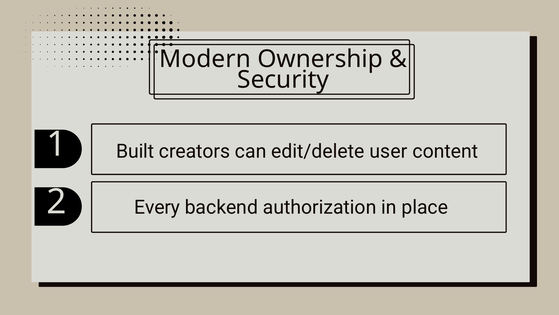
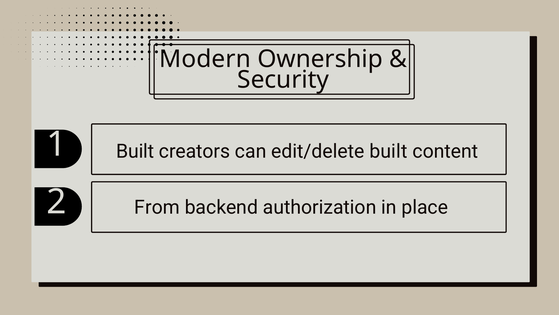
edit/delete user: user -> built
Every: Every -> From
